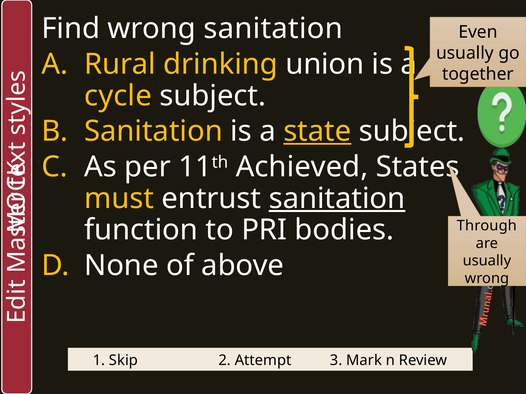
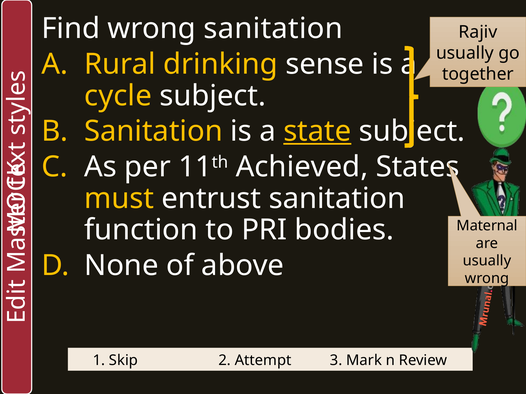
Even: Even -> Rajiv
union: union -> sense
sanitation at (337, 199) underline: present -> none
Through: Through -> Maternal
